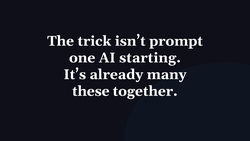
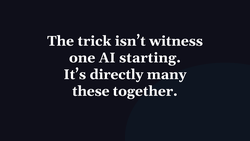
prompt: prompt -> witness
already: already -> directly
